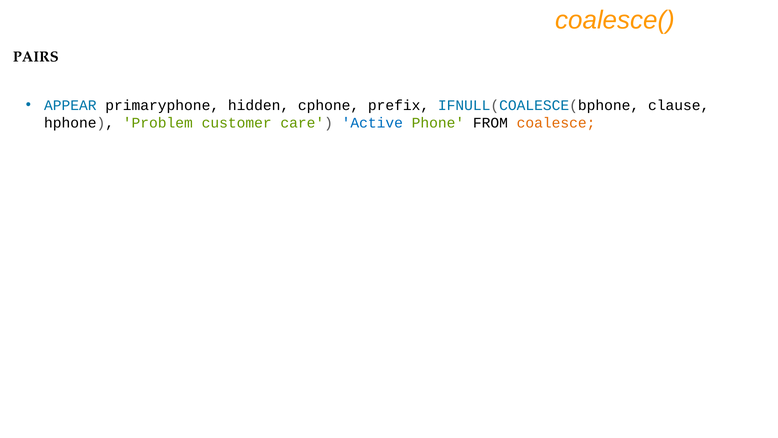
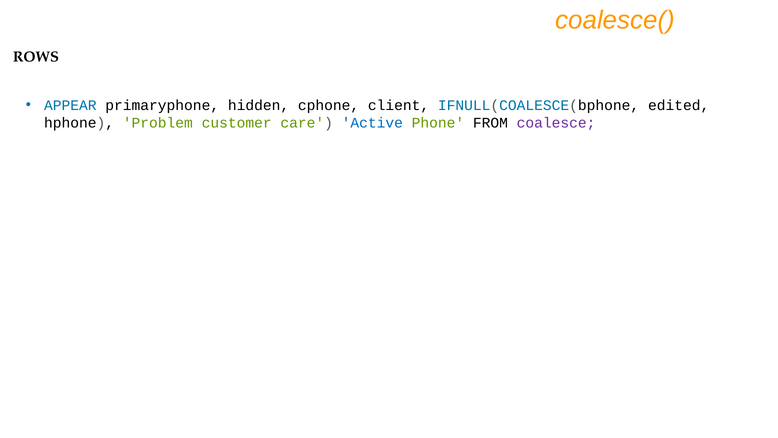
PAIRS: PAIRS -> ROWS
prefix: prefix -> client
clause: clause -> edited
coalesce colour: orange -> purple
